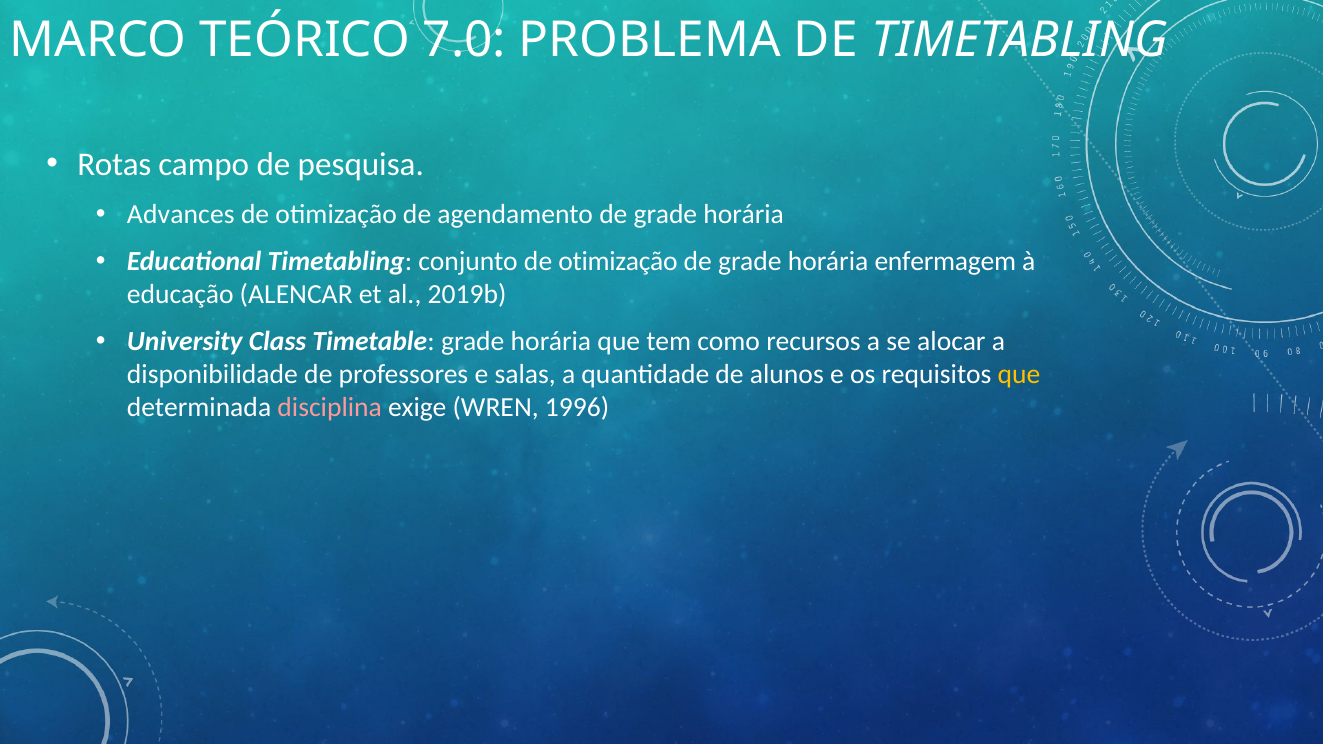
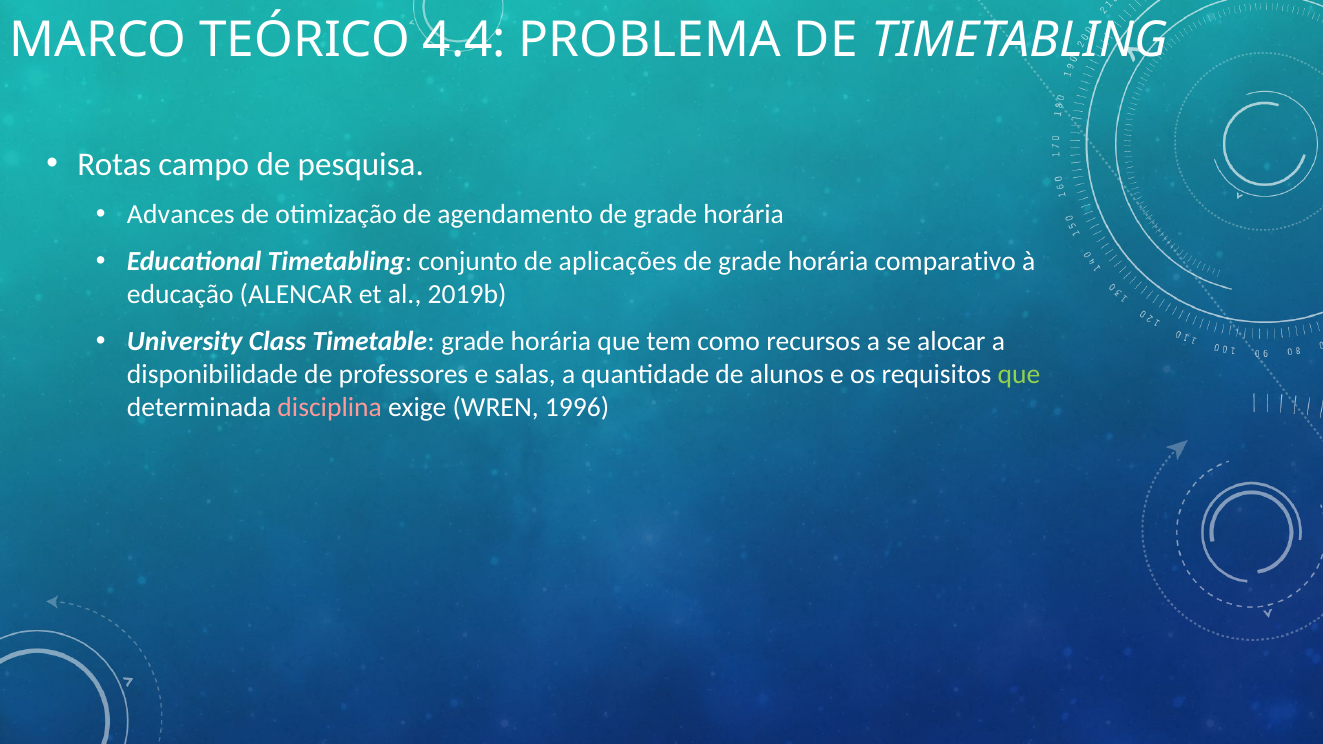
7.0: 7.0 -> 4.4
conjunto de otimização: otimização -> aplicações
enfermagem: enfermagem -> comparativo
que at (1019, 375) colour: yellow -> light green
